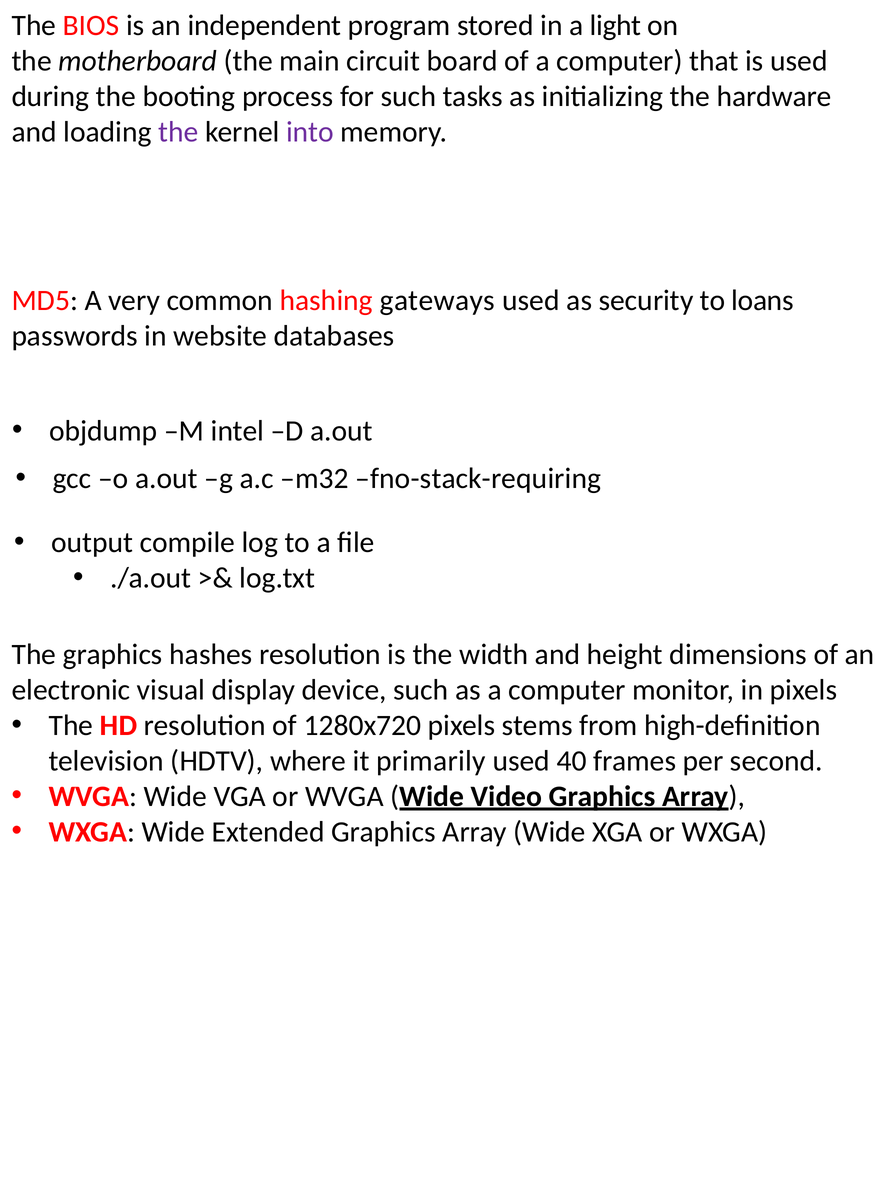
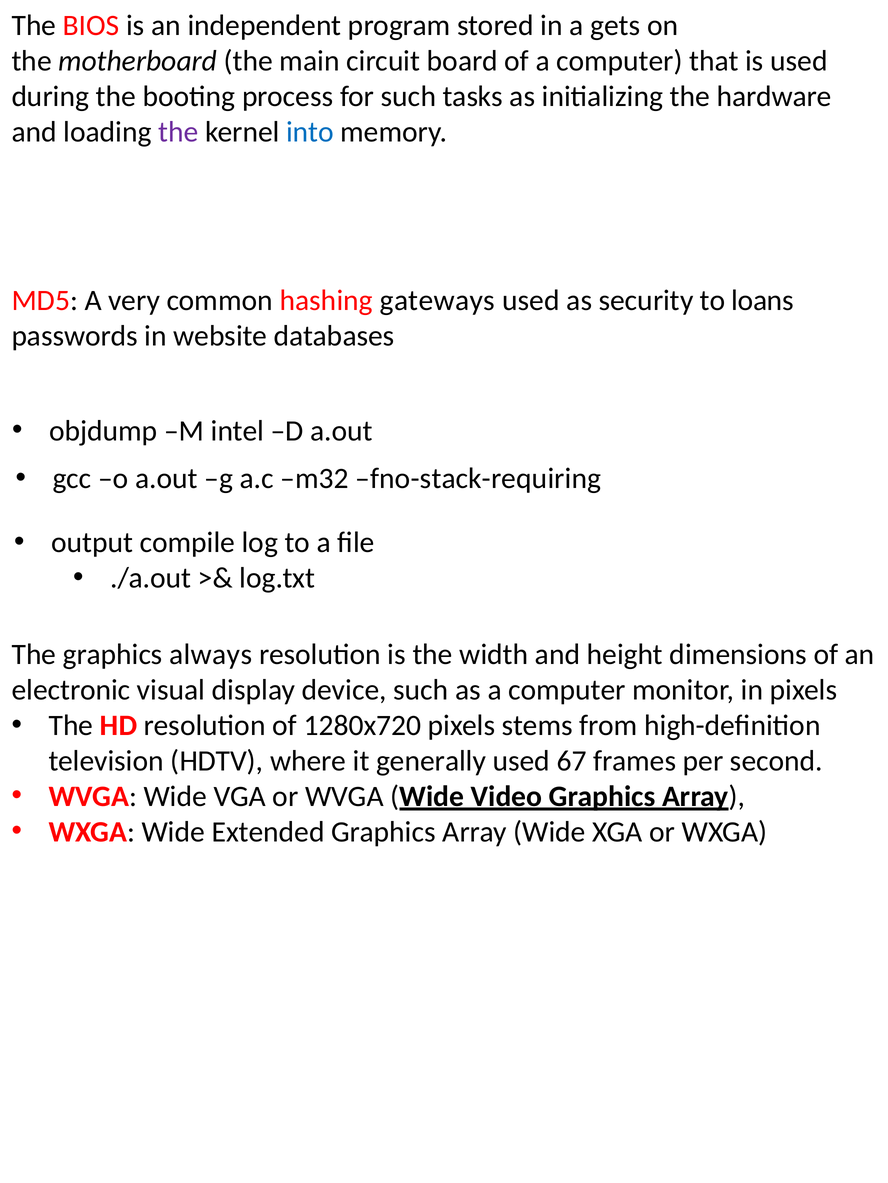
light: light -> gets
into colour: purple -> blue
hashes: hashes -> always
primarily: primarily -> generally
40: 40 -> 67
